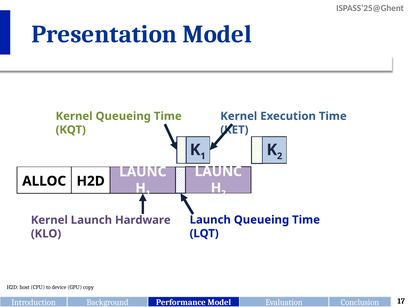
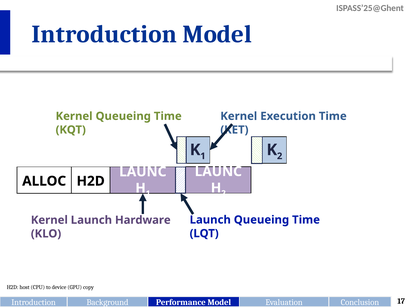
Presentation at (104, 34): Presentation -> Introduction
